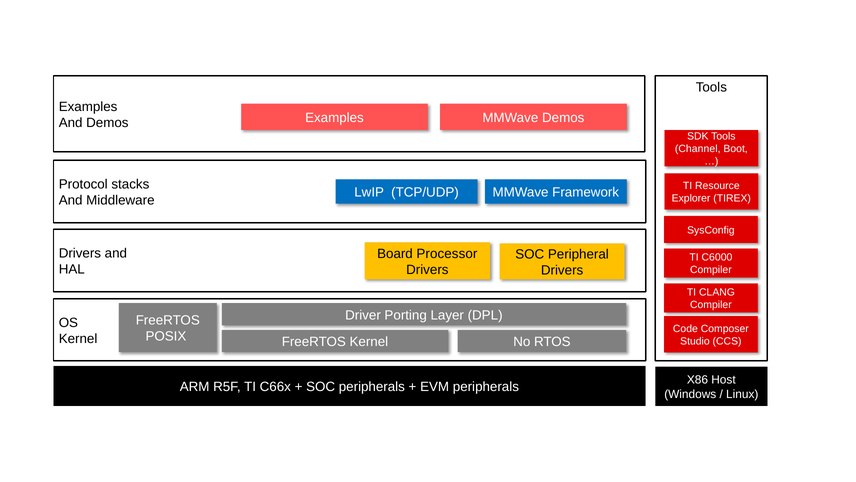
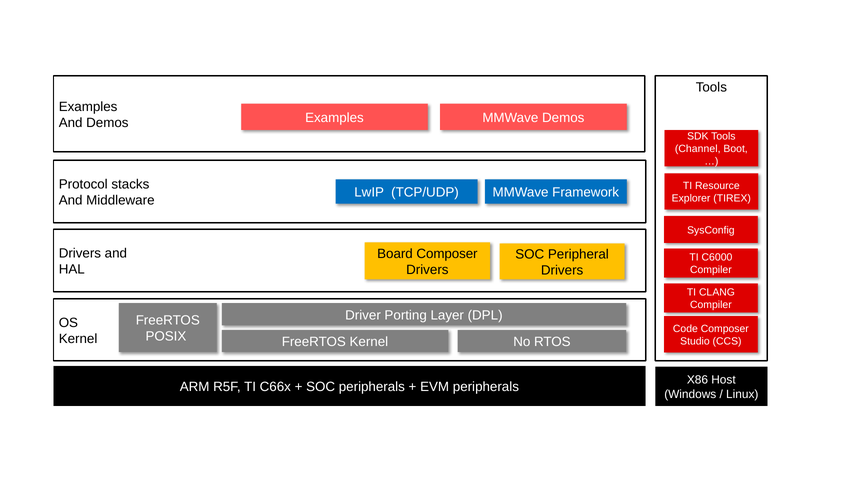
Board Processor: Processor -> Composer
